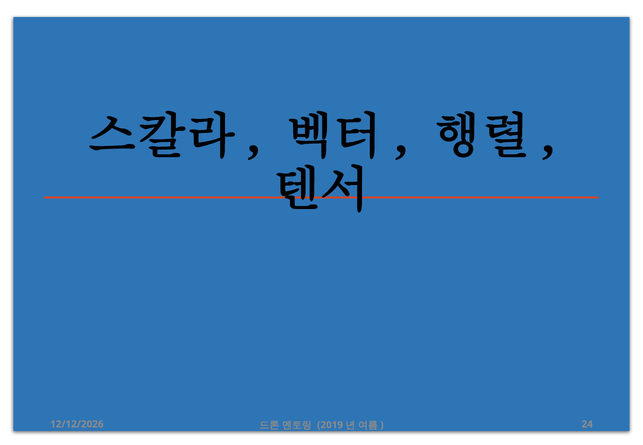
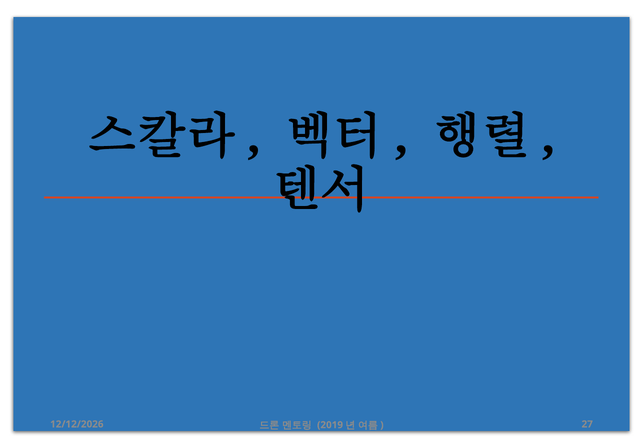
24: 24 -> 27
